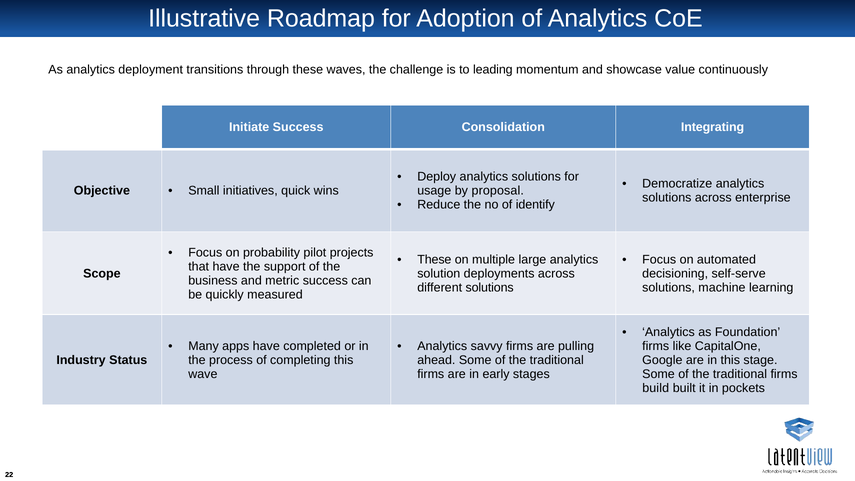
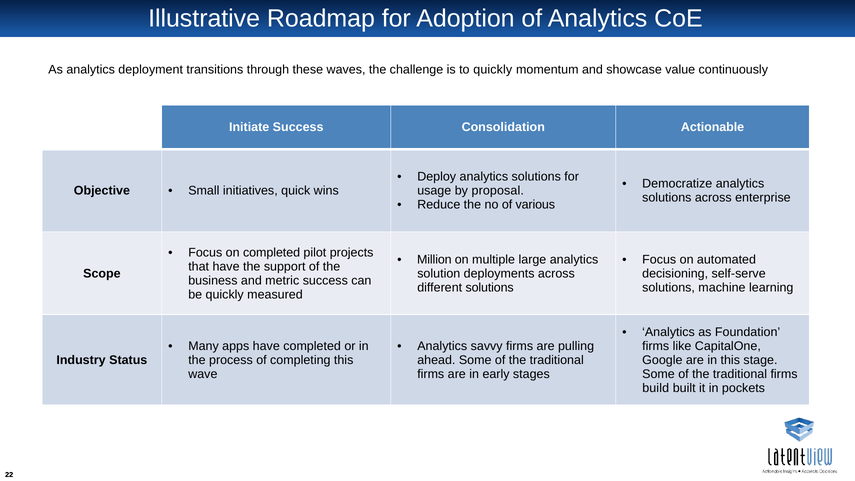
to leading: leading -> quickly
Integrating: Integrating -> Actionable
identify: identify -> various
on probability: probability -> completed
These at (434, 259): These -> Million
